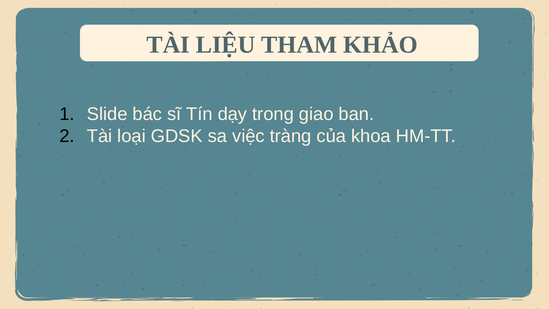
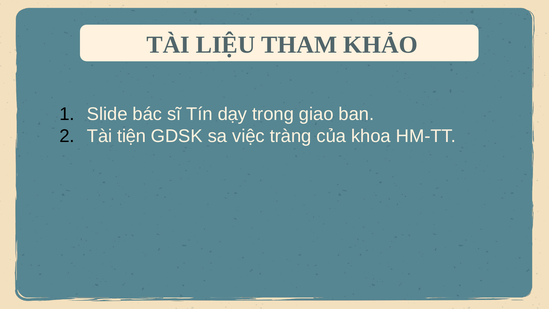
loại: loại -> tiện
